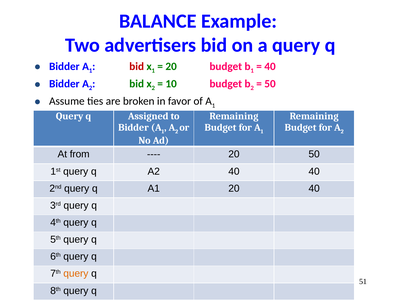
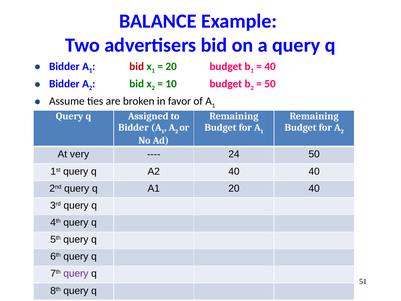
from: from -> very
20 at (234, 154): 20 -> 24
query at (76, 273) colour: orange -> purple
